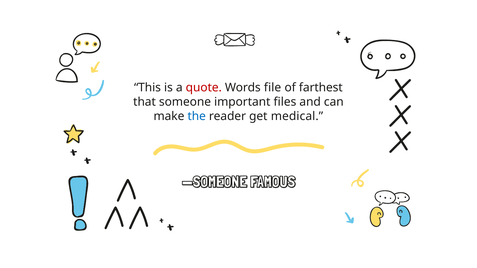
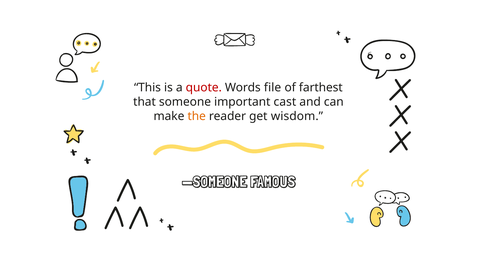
files: files -> cast
the colour: blue -> orange
medical: medical -> wisdom
